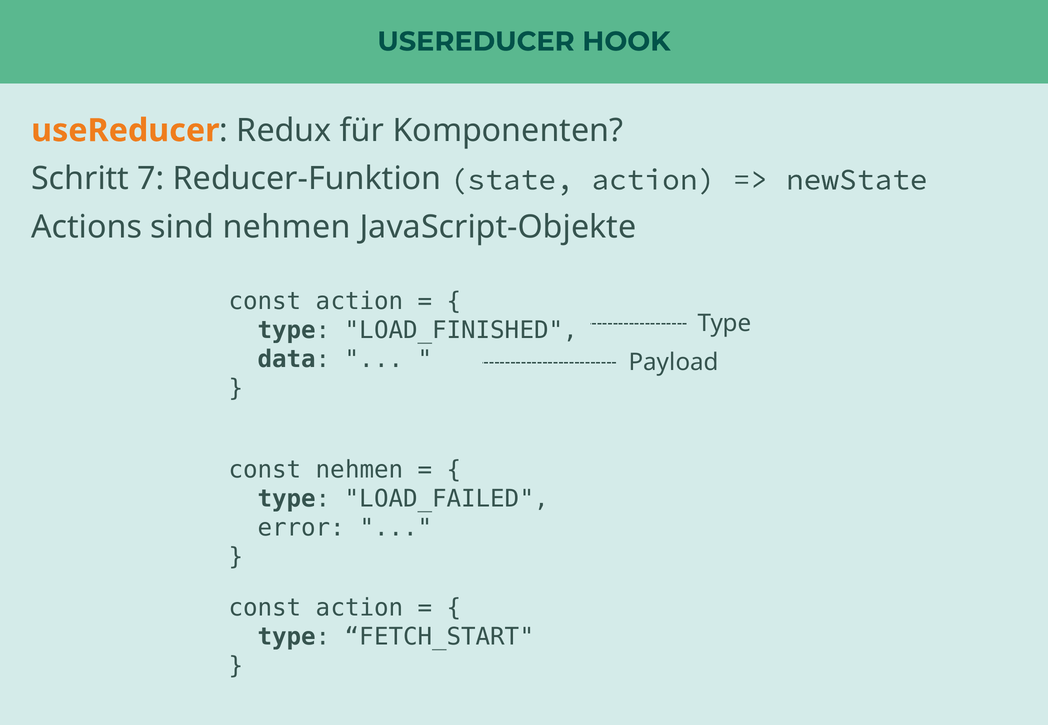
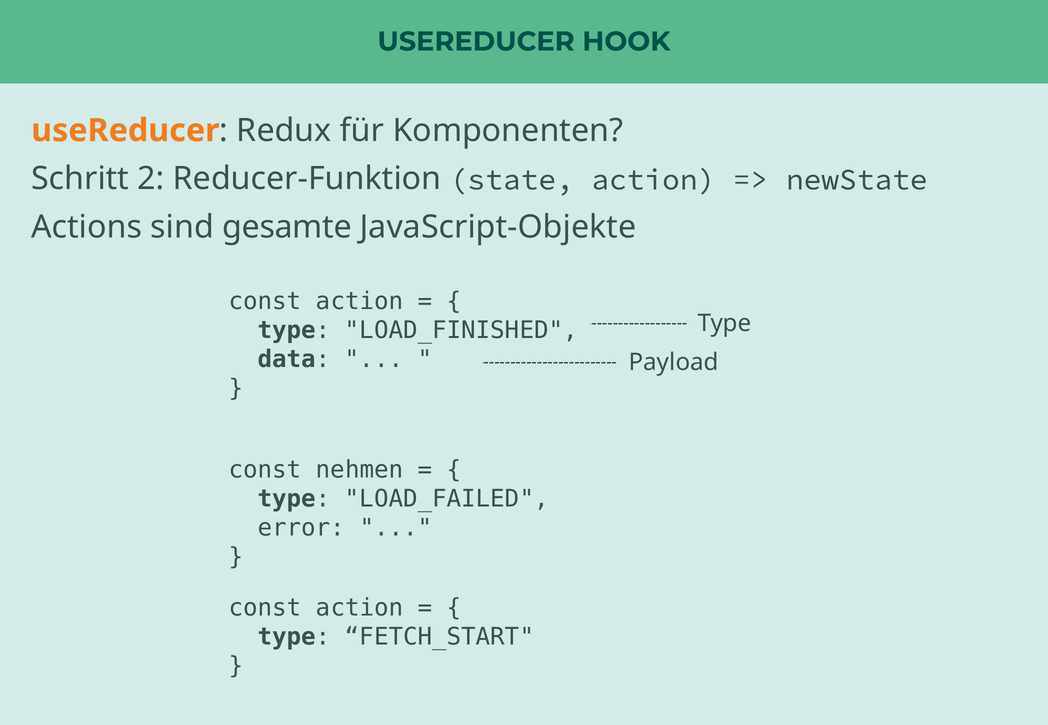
7: 7 -> 2
sind nehmen: nehmen -> gesamte
